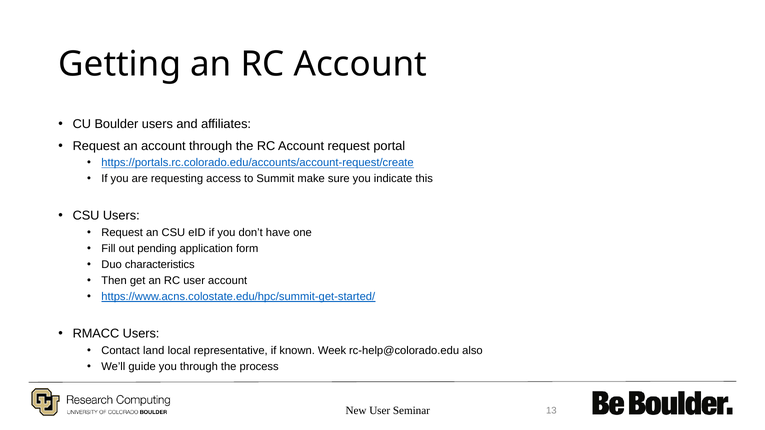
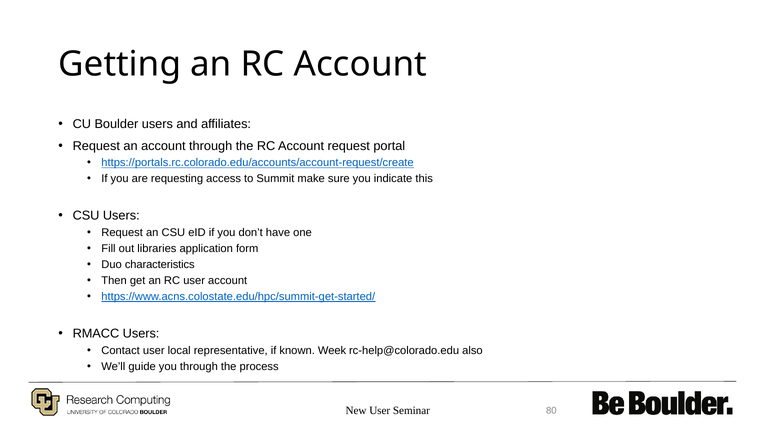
pending: pending -> libraries
Contact land: land -> user
13: 13 -> 80
